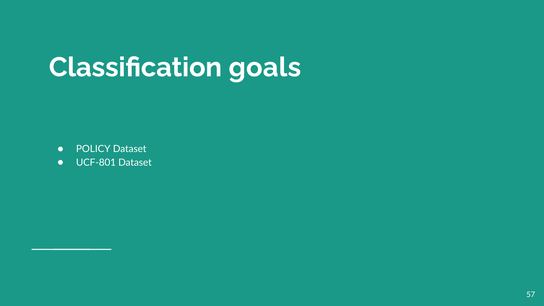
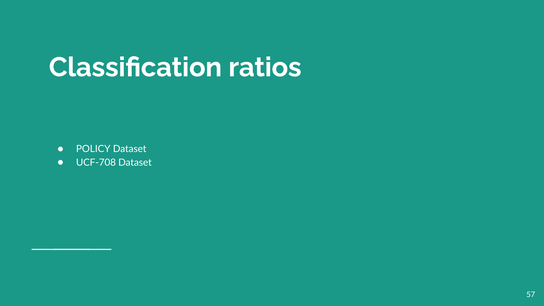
goals: goals -> ratios
UCF-801: UCF-801 -> UCF-708
